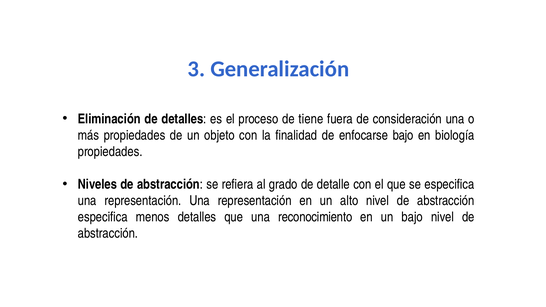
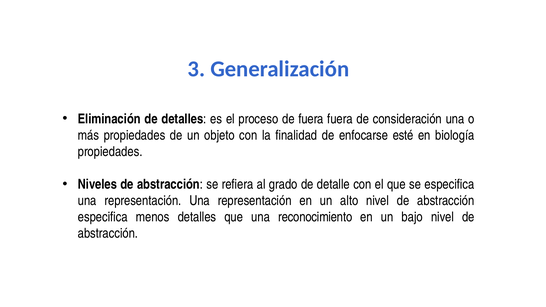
de tiene: tiene -> fuera
enfocarse bajo: bajo -> esté
